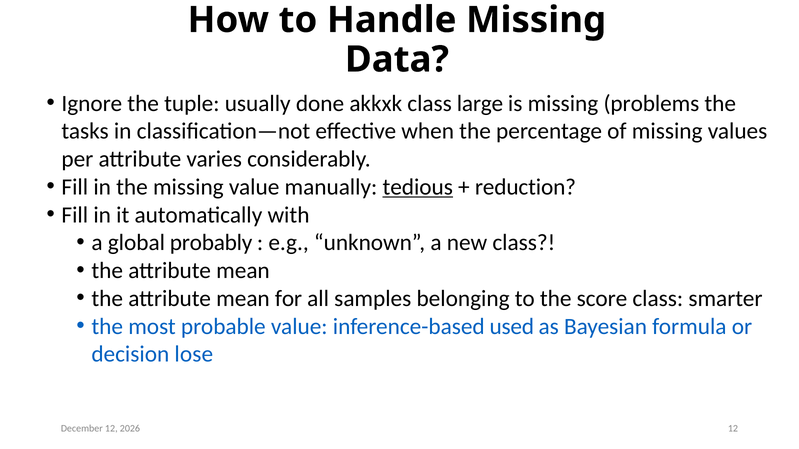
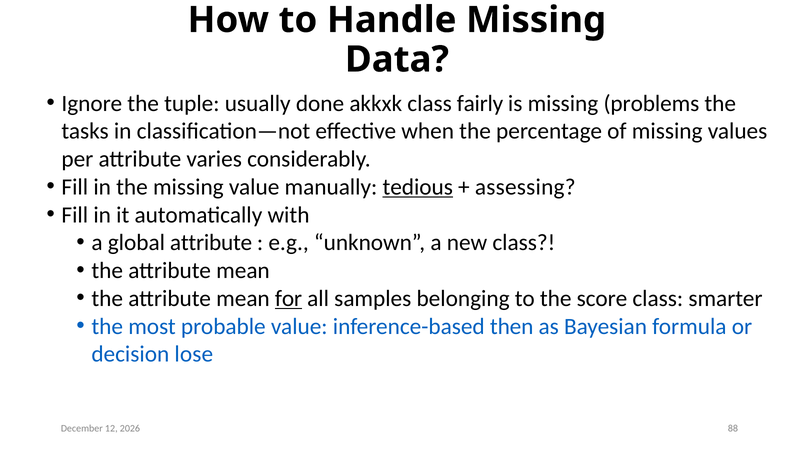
large: large -> fairly
reduction: reduction -> assessing
global probably: probably -> attribute
for underline: none -> present
used: used -> then
12 at (733, 429): 12 -> 88
